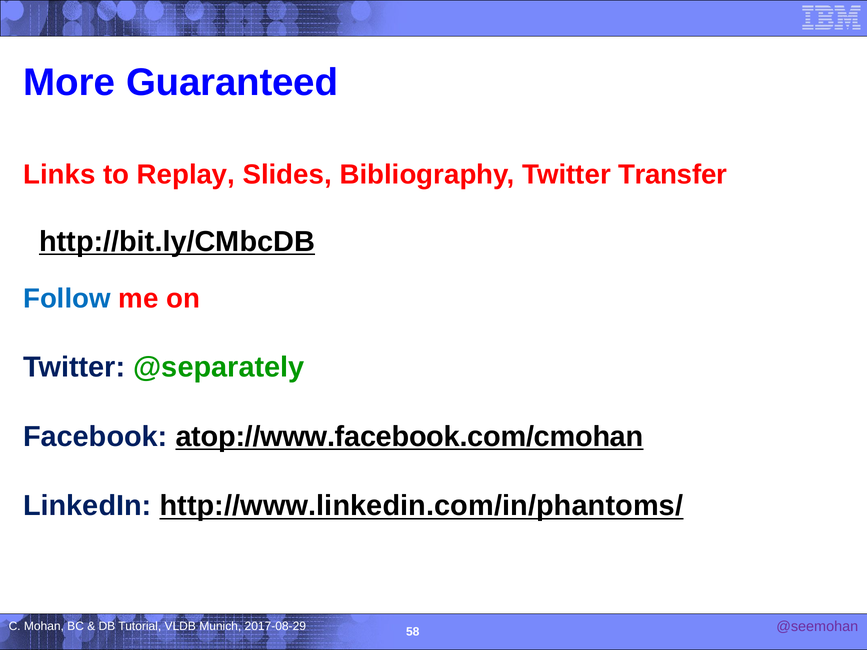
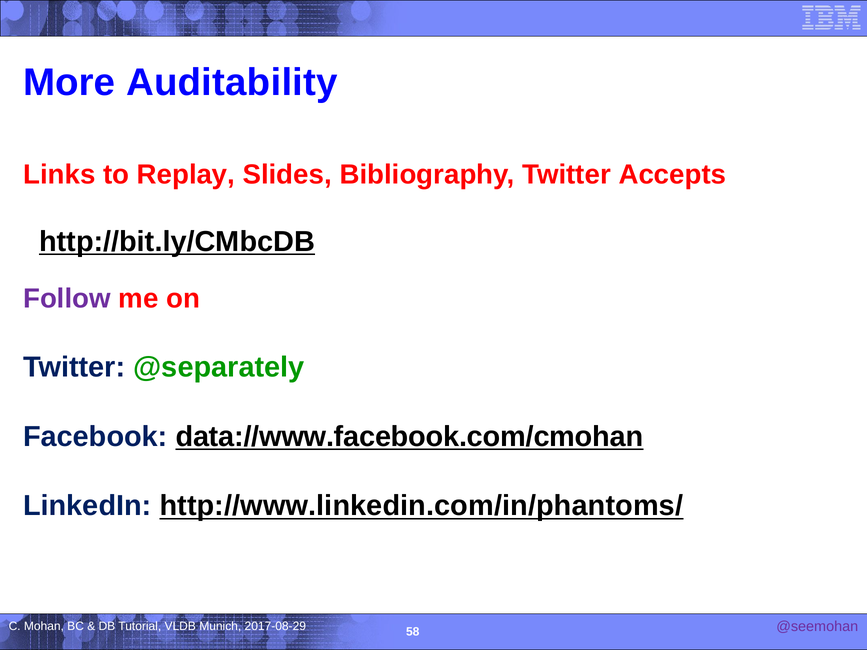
Guaranteed: Guaranteed -> Auditability
Transfer: Transfer -> Accepts
Follow colour: blue -> purple
atop://www.facebook.com/cmohan: atop://www.facebook.com/cmohan -> data://www.facebook.com/cmohan
